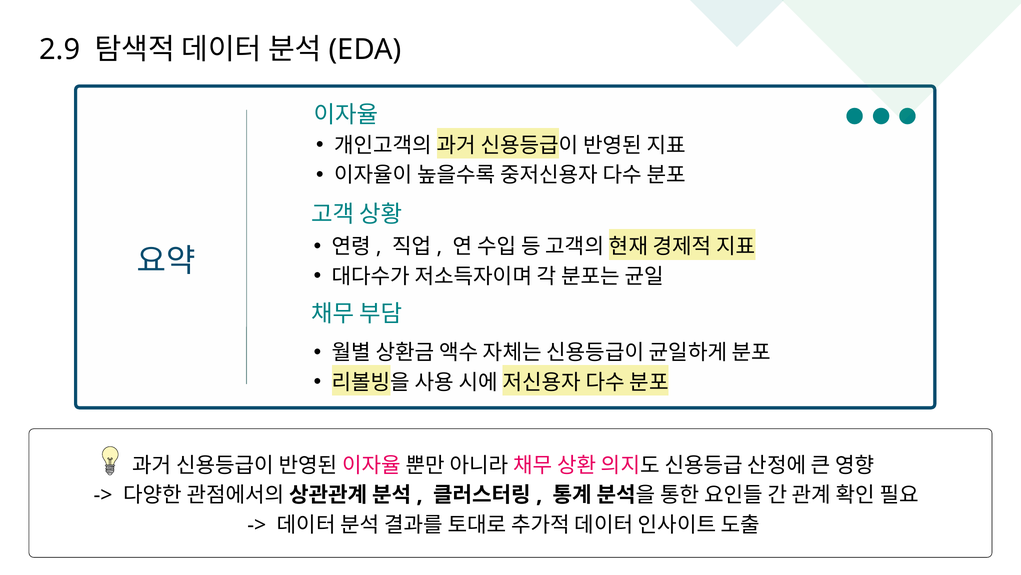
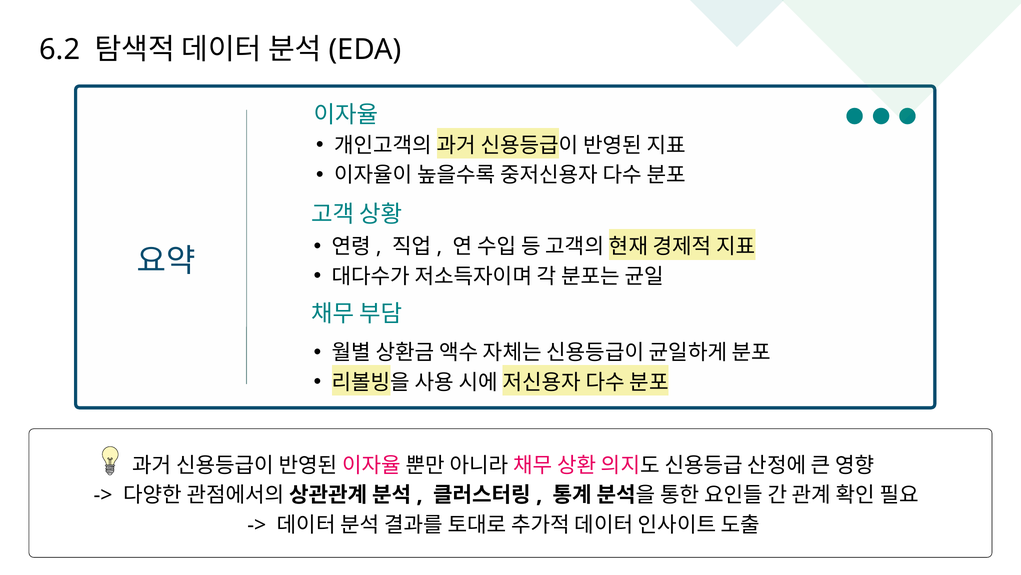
2.9: 2.9 -> 6.2
